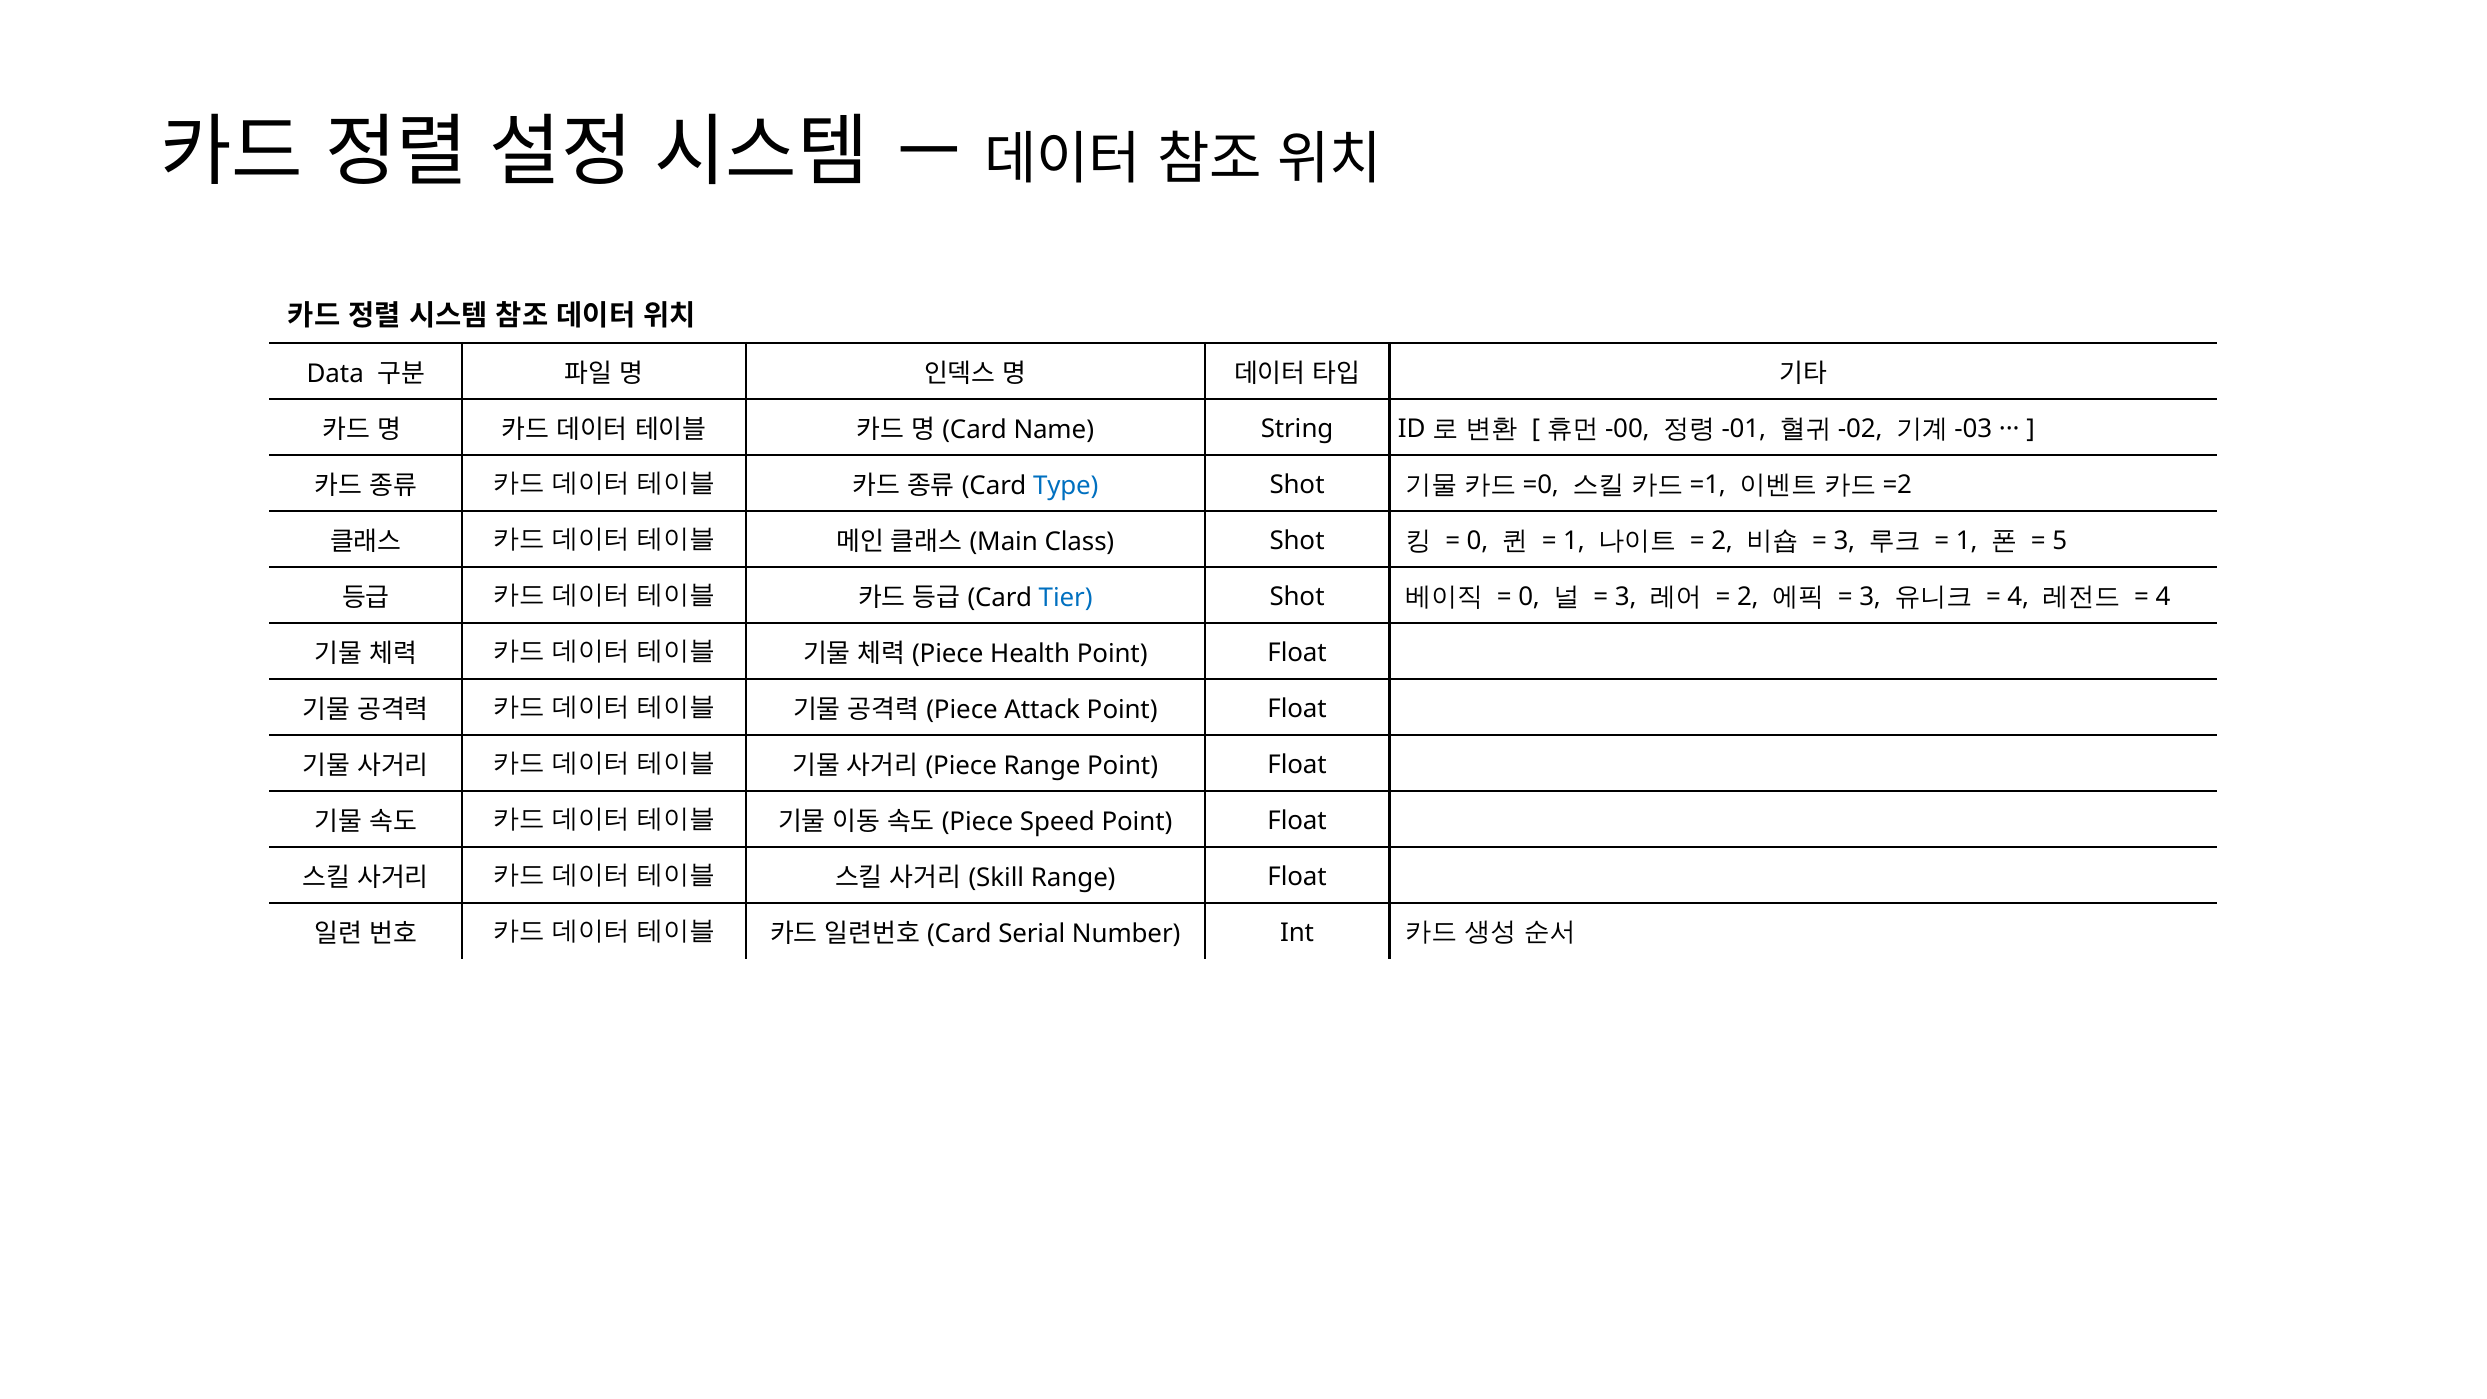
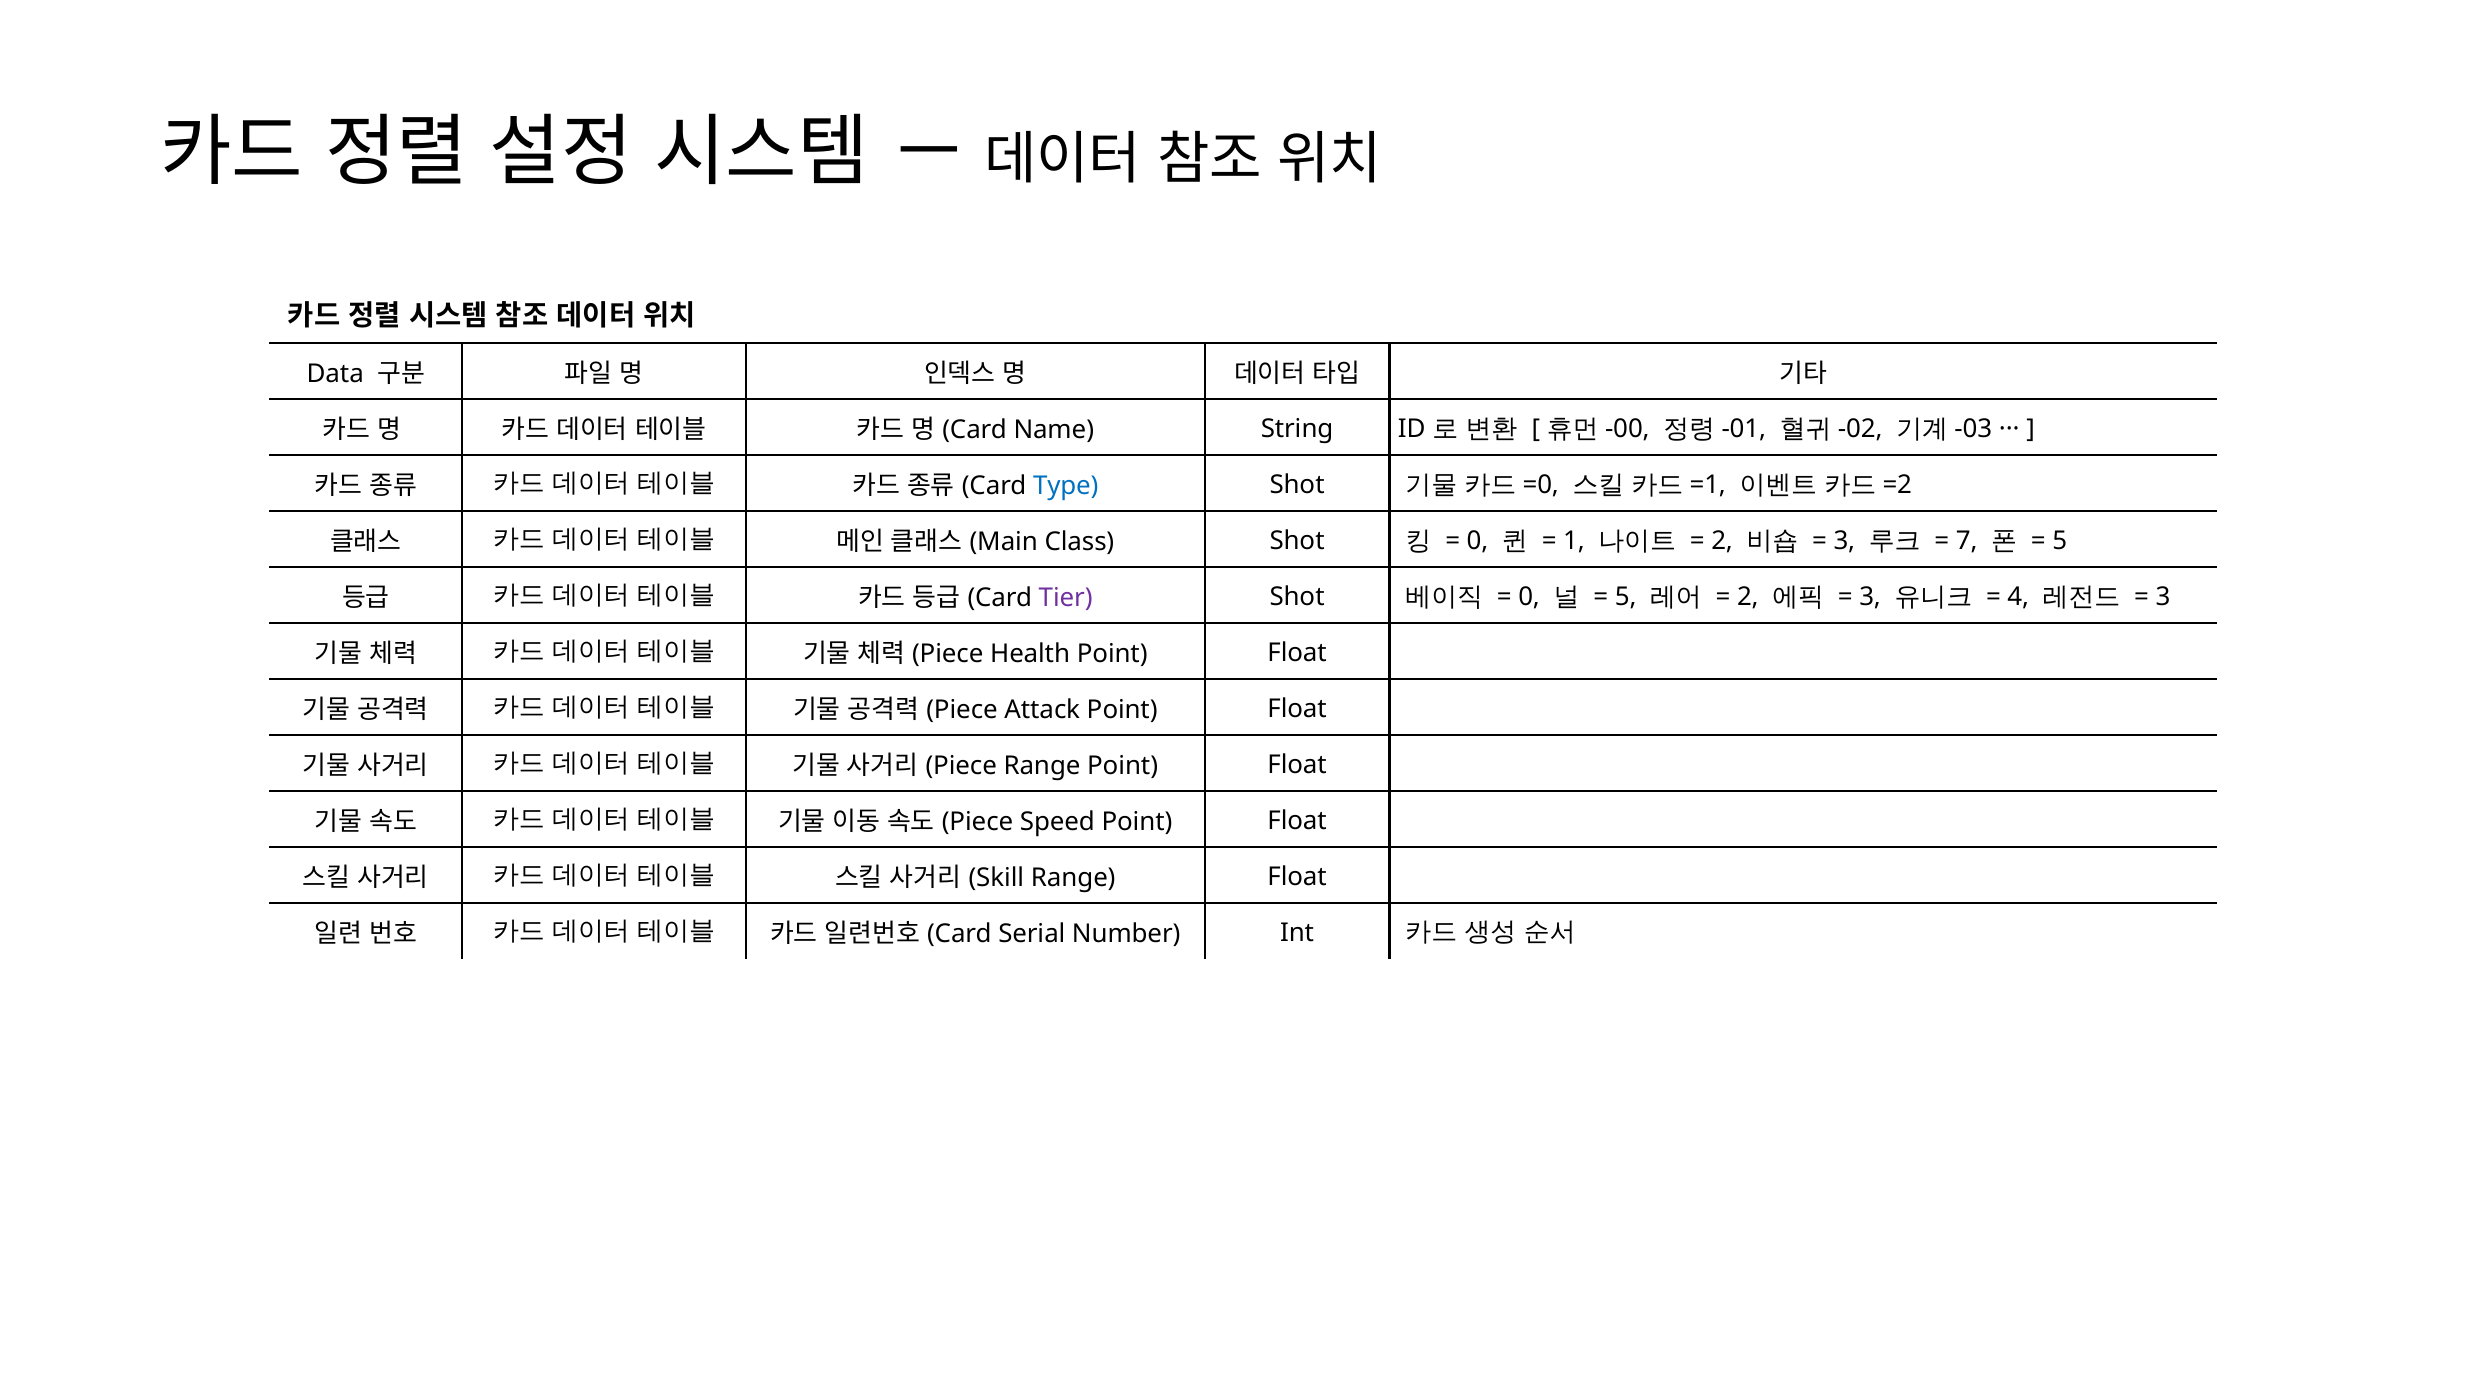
1 at (1967, 541): 1 -> 7
Tier colour: blue -> purple
3 at (1626, 597): 3 -> 5
4 at (2163, 597): 4 -> 3
